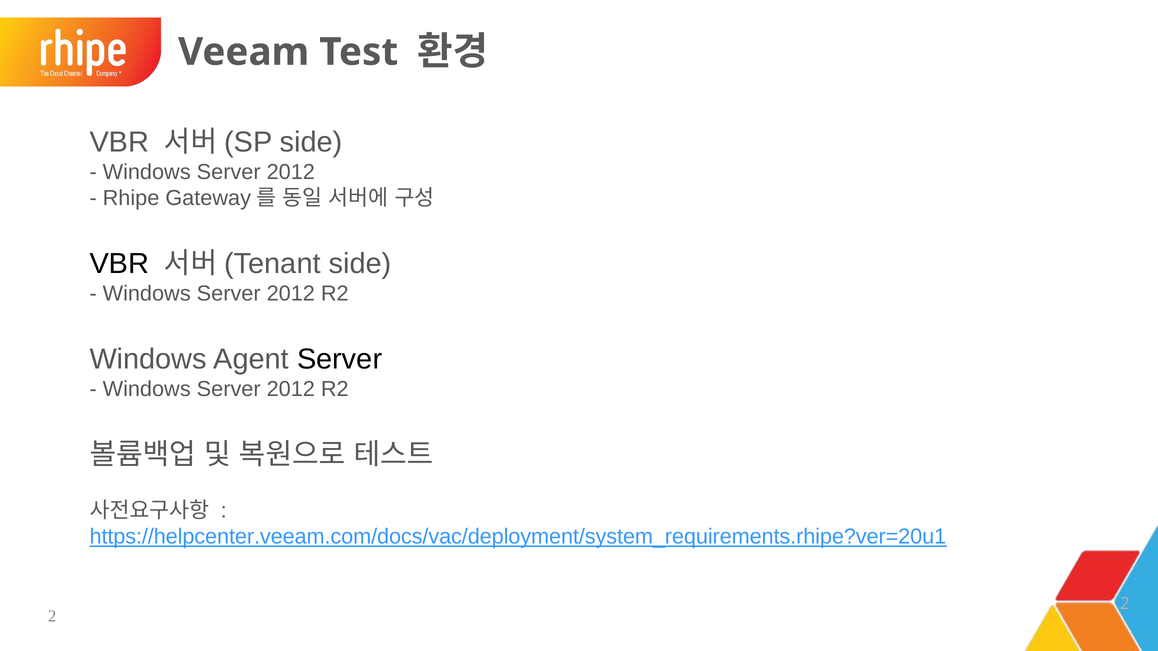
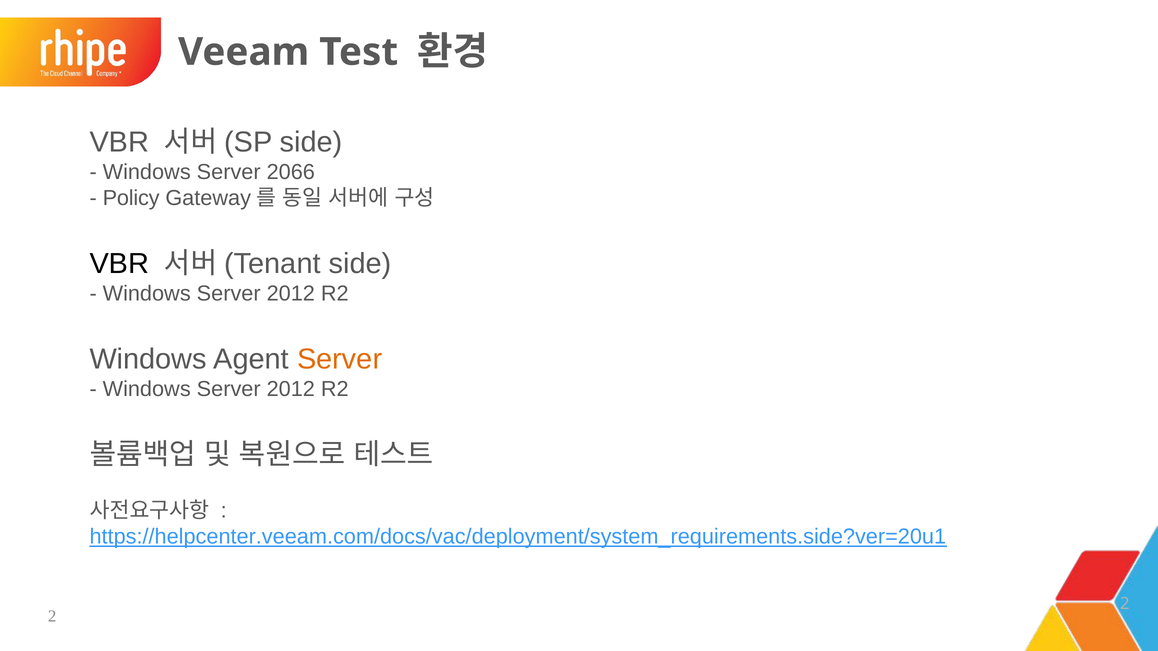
2012 at (291, 172): 2012 -> 2066
Rhipe: Rhipe -> Policy
Server at (340, 359) colour: black -> orange
https://helpcenter.veeam.com/docs/vac/deployment/system_requirements.rhipe?ver=20u1: https://helpcenter.veeam.com/docs/vac/deployment/system_requirements.rhipe?ver=20u1 -> https://helpcenter.veeam.com/docs/vac/deployment/system_requirements.side?ver=20u1
